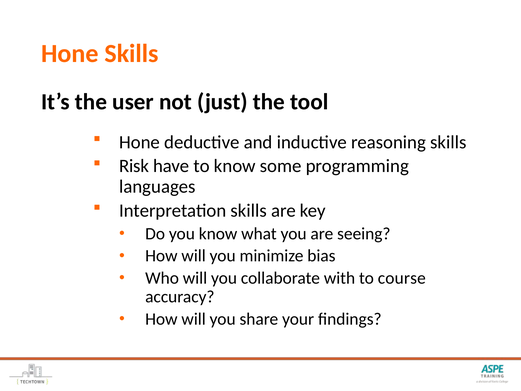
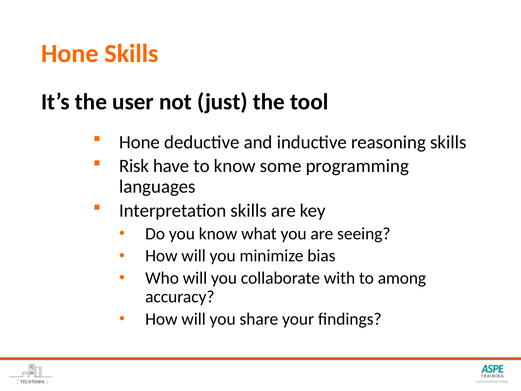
course: course -> among
